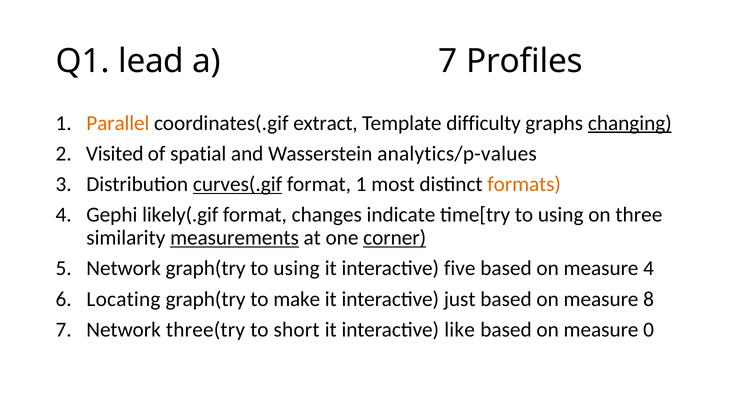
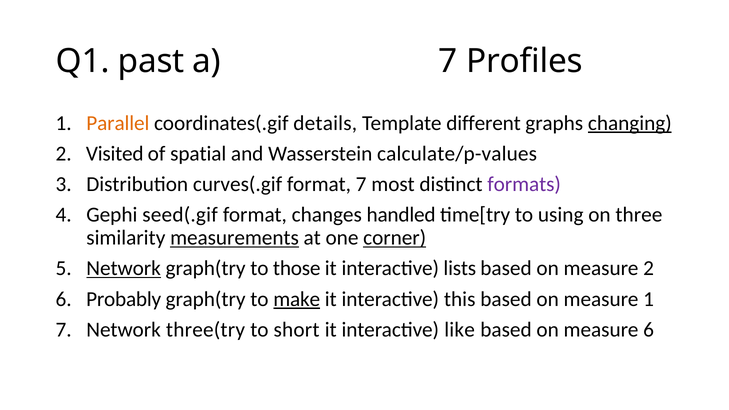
lead: lead -> past
extract: extract -> details
difficulty: difficulty -> different
analytics/p-values: analytics/p-values -> calculate/p-values
curves(.gif underline: present -> none
format 1: 1 -> 7
formats colour: orange -> purple
likely(.gif: likely(.gif -> seed(.gif
indicate: indicate -> handled
Network at (124, 268) underline: none -> present
graph(try to using: using -> those
five: five -> lists
measure 4: 4 -> 2
Locating: Locating -> Probably
make underline: none -> present
just: just -> this
measure 8: 8 -> 1
measure 0: 0 -> 6
